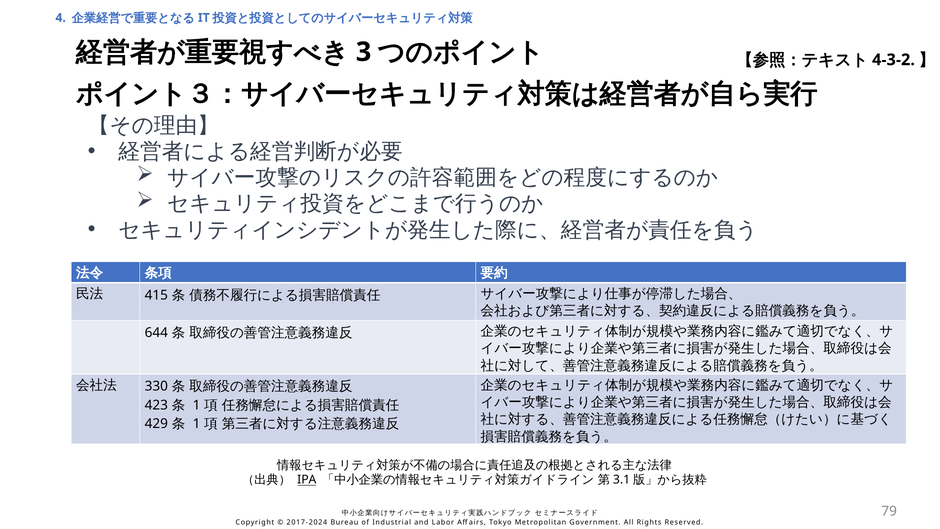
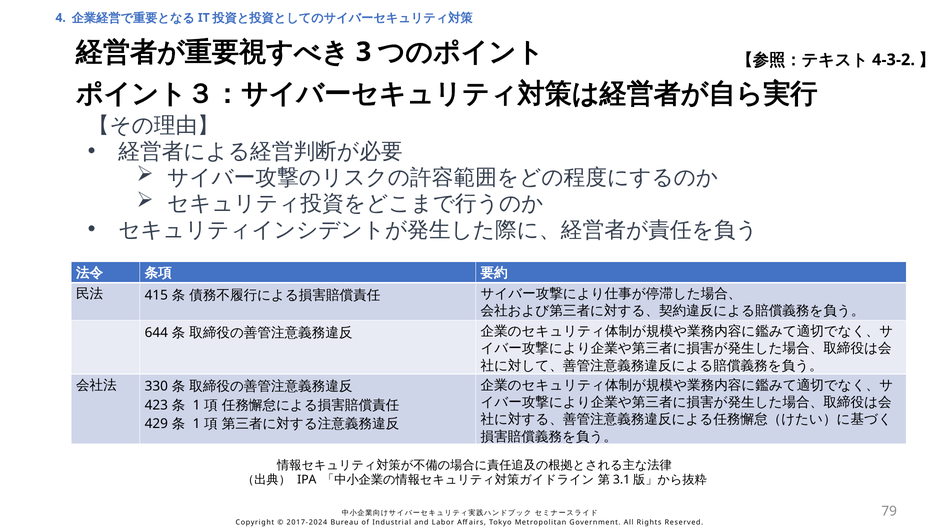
IPA underline: present -> none
